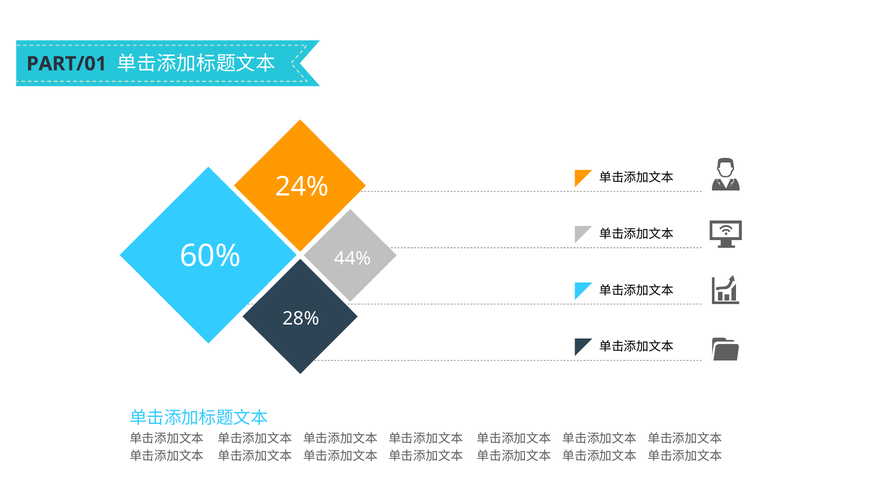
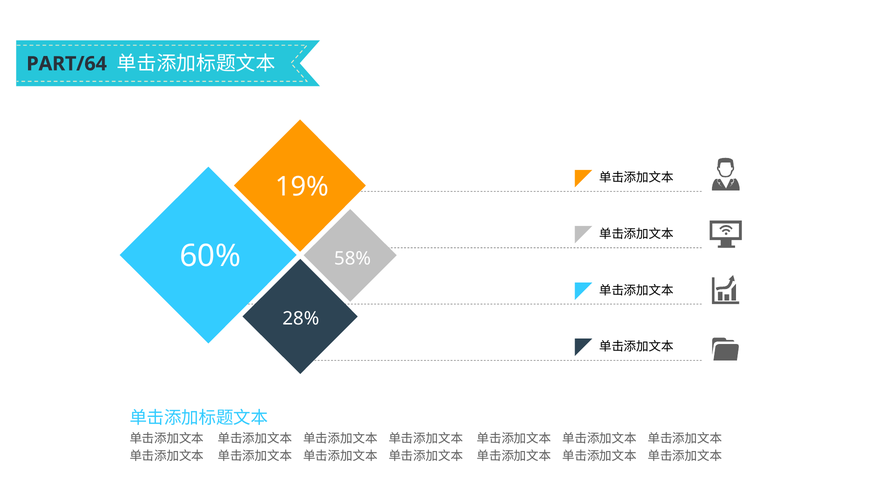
PART/01: PART/01 -> PART/64
24%: 24% -> 19%
44%: 44% -> 58%
